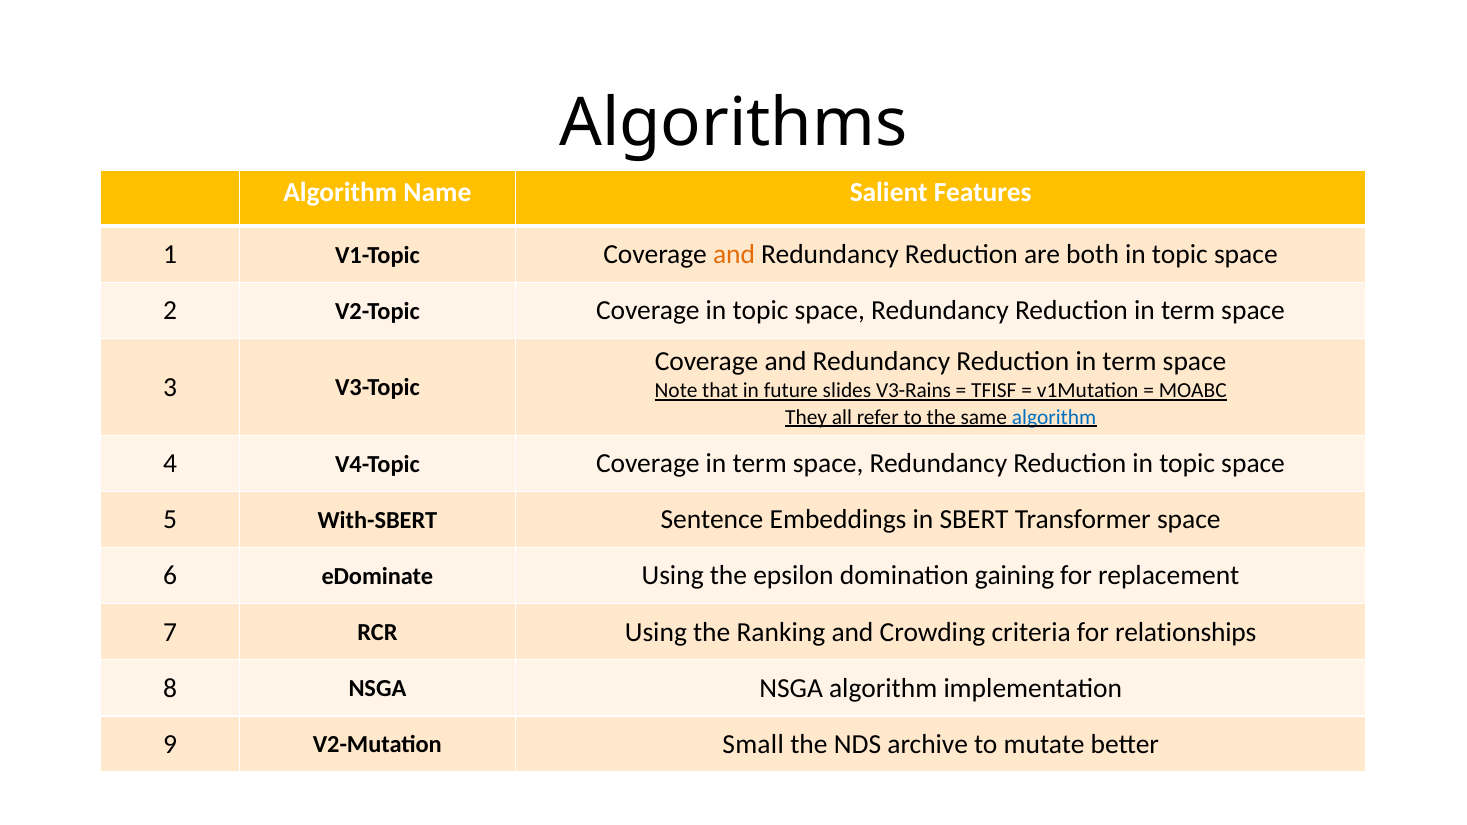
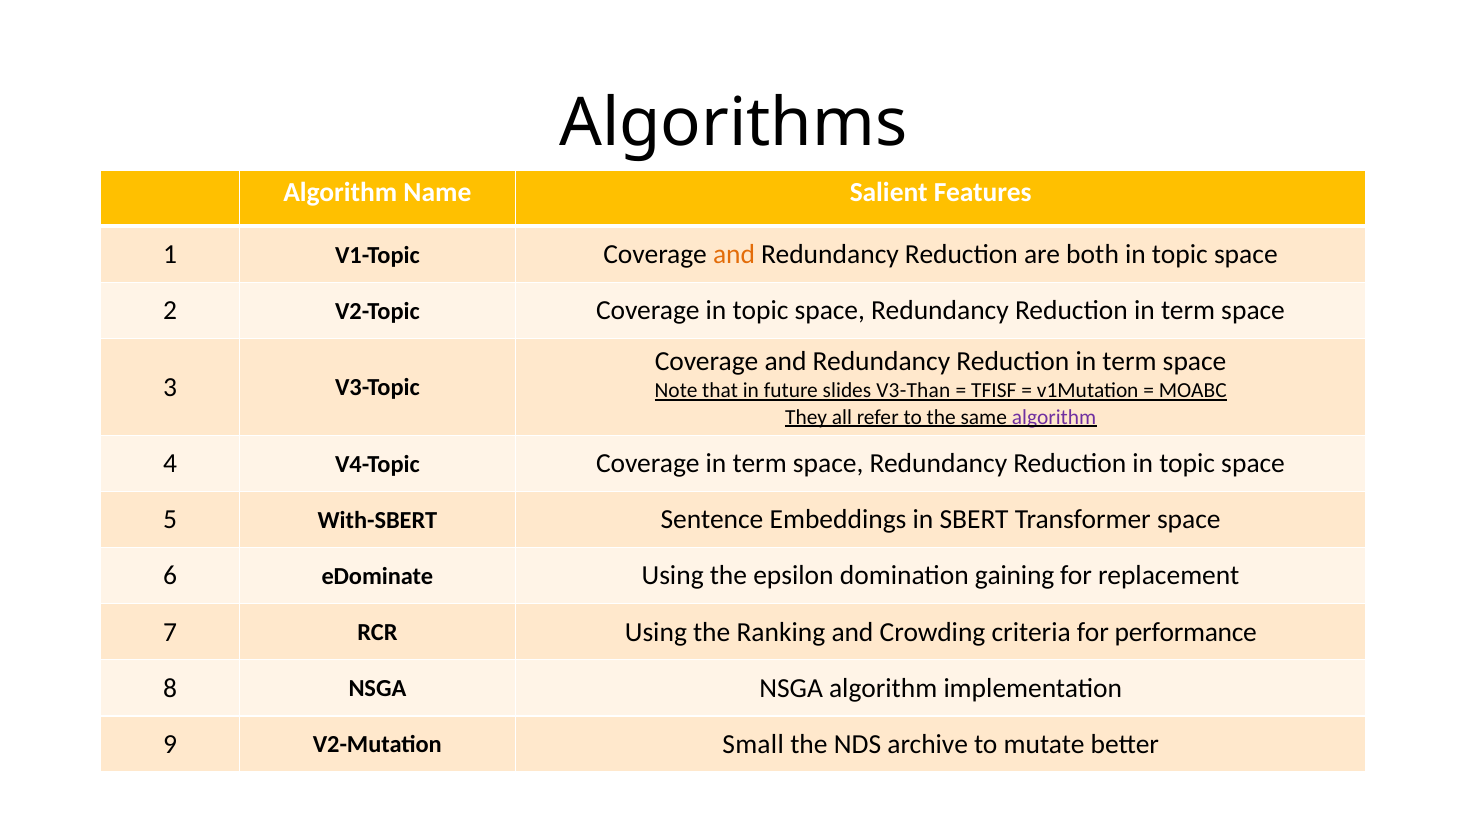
V3-Rains: V3-Rains -> V3-Than
algorithm at (1054, 417) colour: blue -> purple
relationships: relationships -> performance
